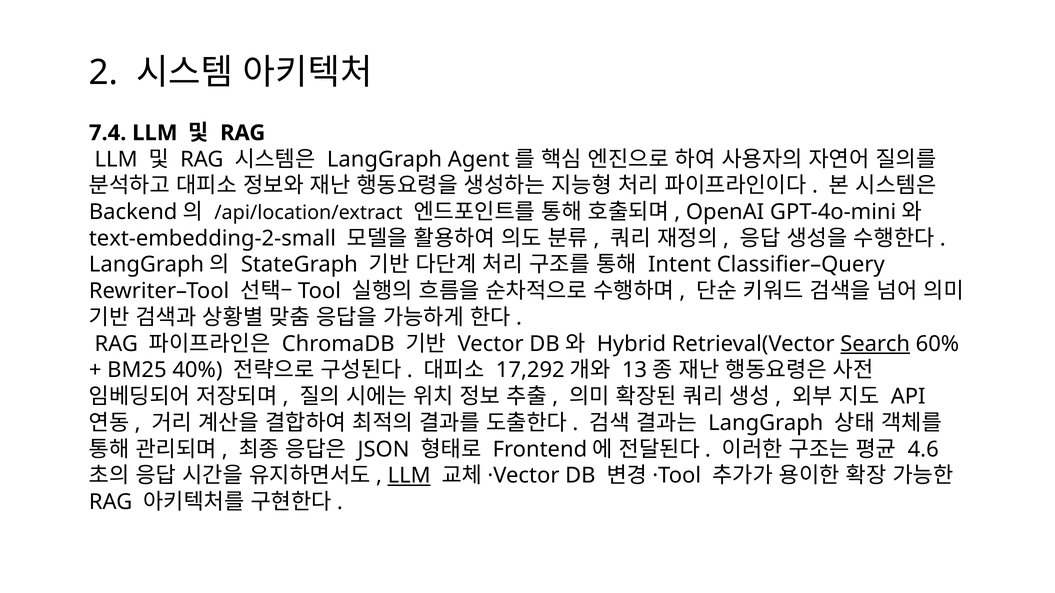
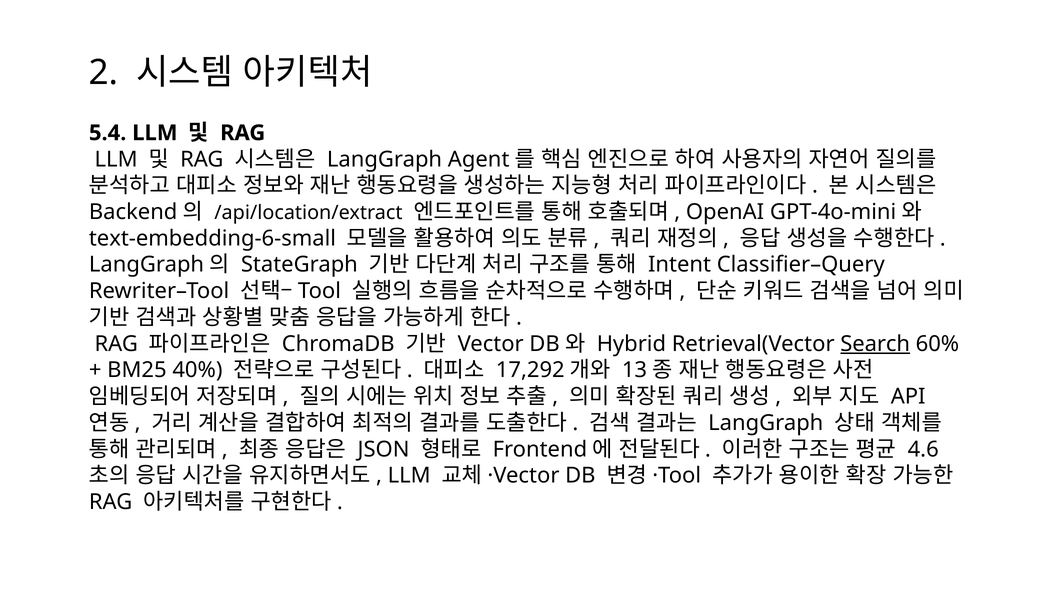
7.4: 7.4 -> 5.4
text-embedding-2-small: text-embedding-2-small -> text-embedding-6-small
LLM at (409, 476) underline: present -> none
